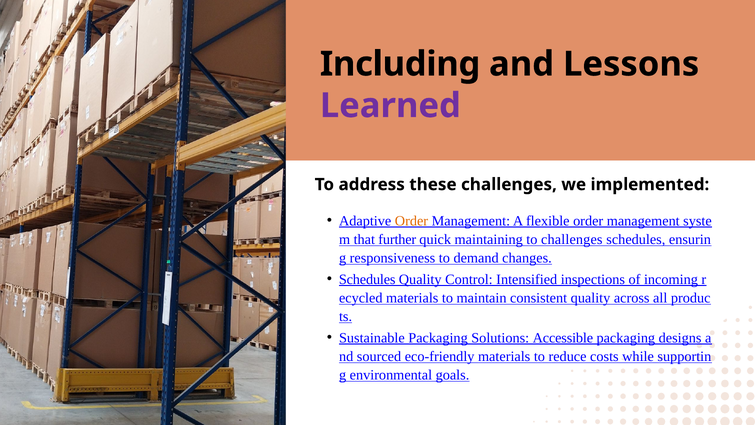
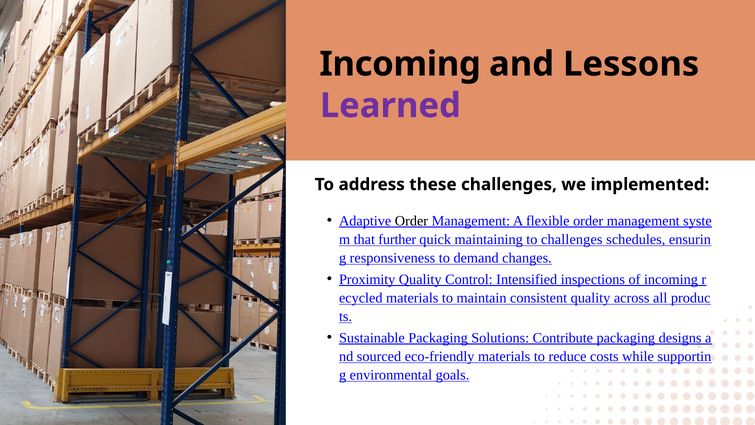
Including at (400, 64): Including -> Incoming
Order at (411, 221) colour: orange -> black
Schedules at (367, 279): Schedules -> Proximity
Accessible: Accessible -> Contribute
